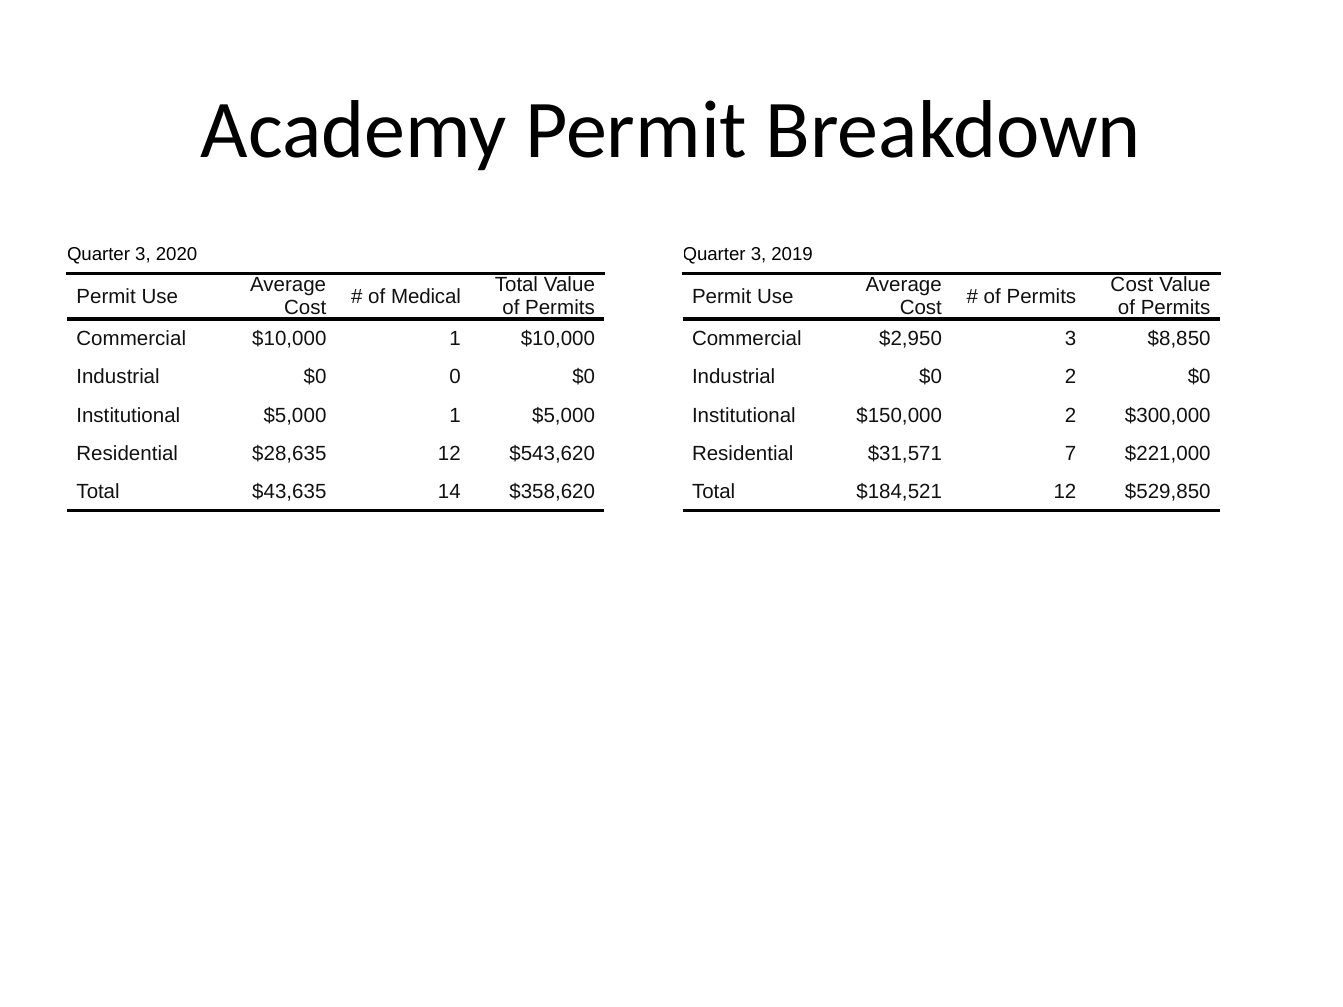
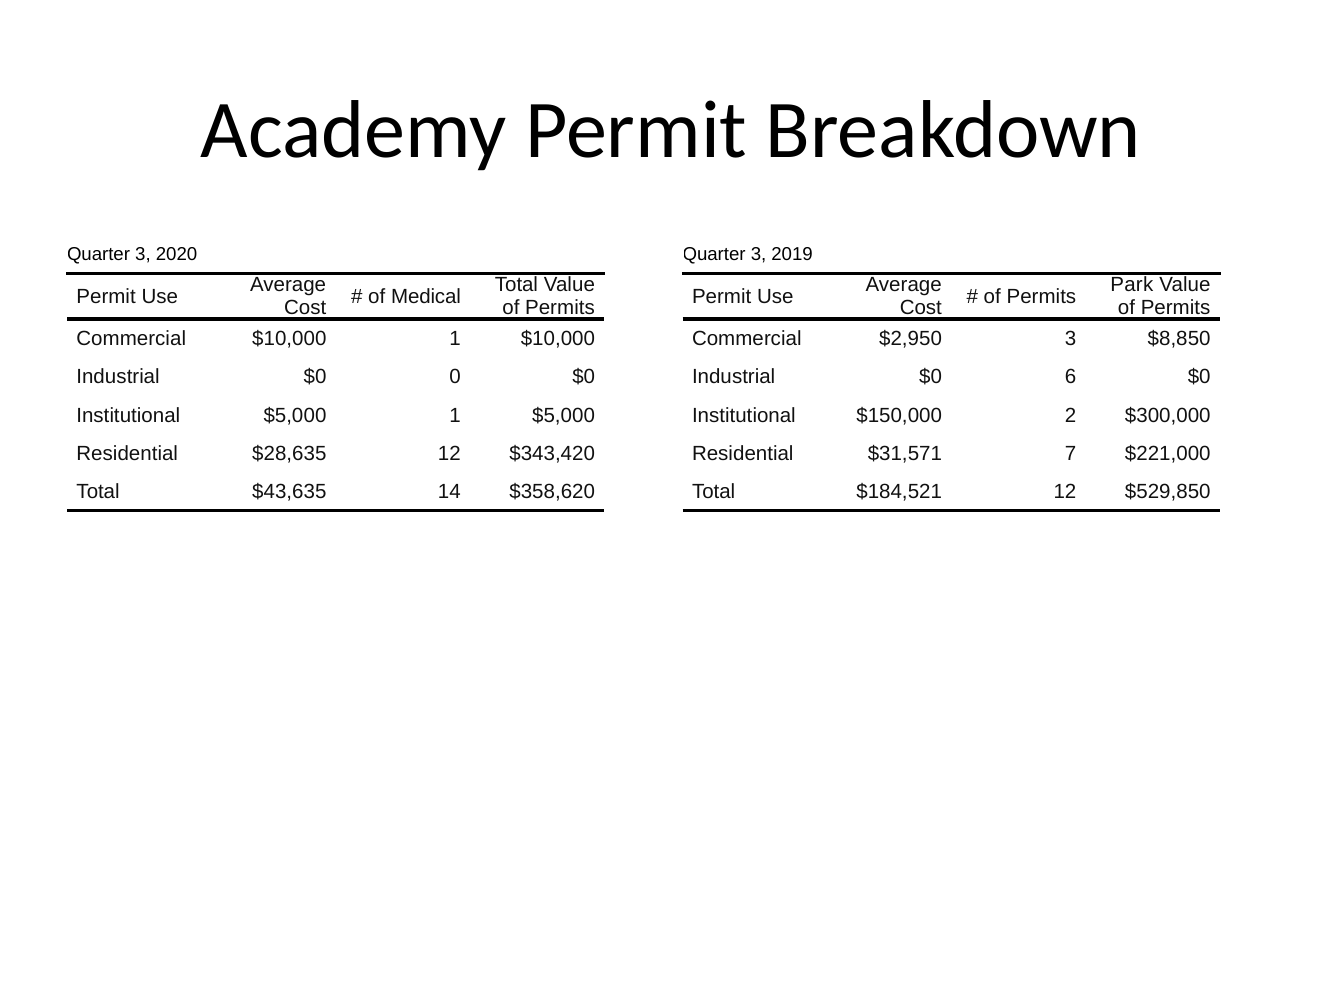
Cost at (1132, 285): Cost -> Park
$0 2: 2 -> 6
$543,620: $543,620 -> $343,420
